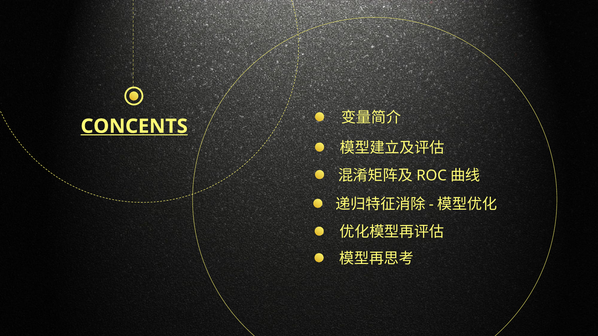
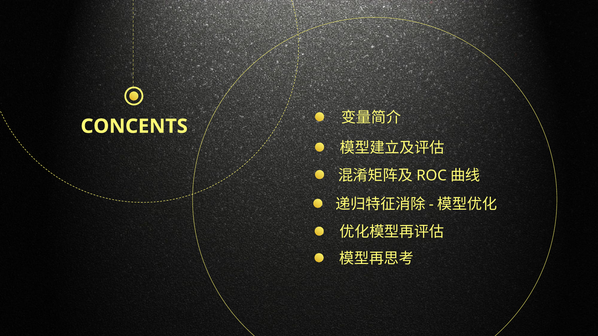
CONCENTS underline: present -> none
